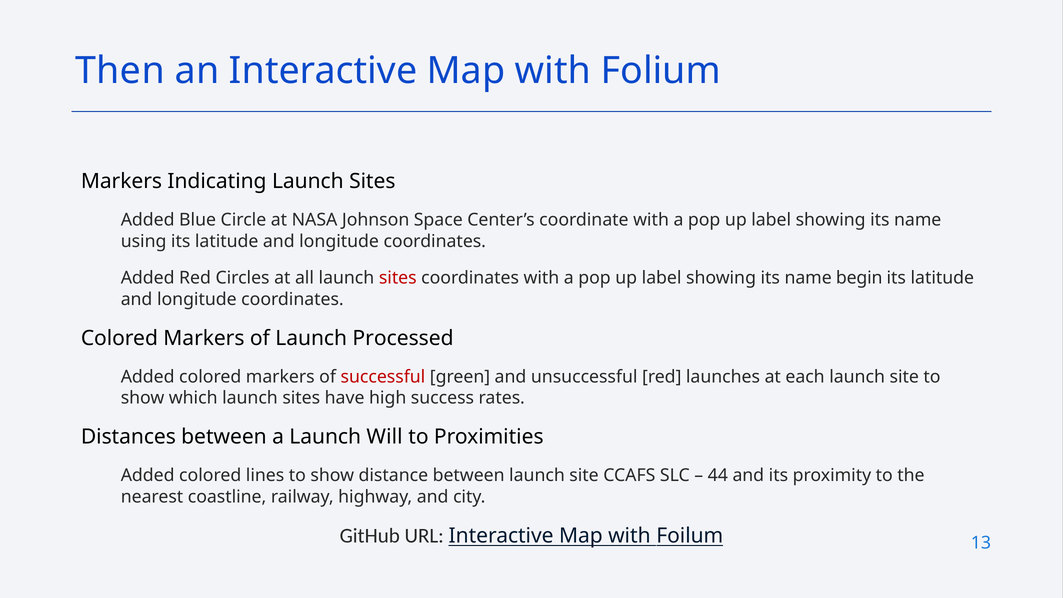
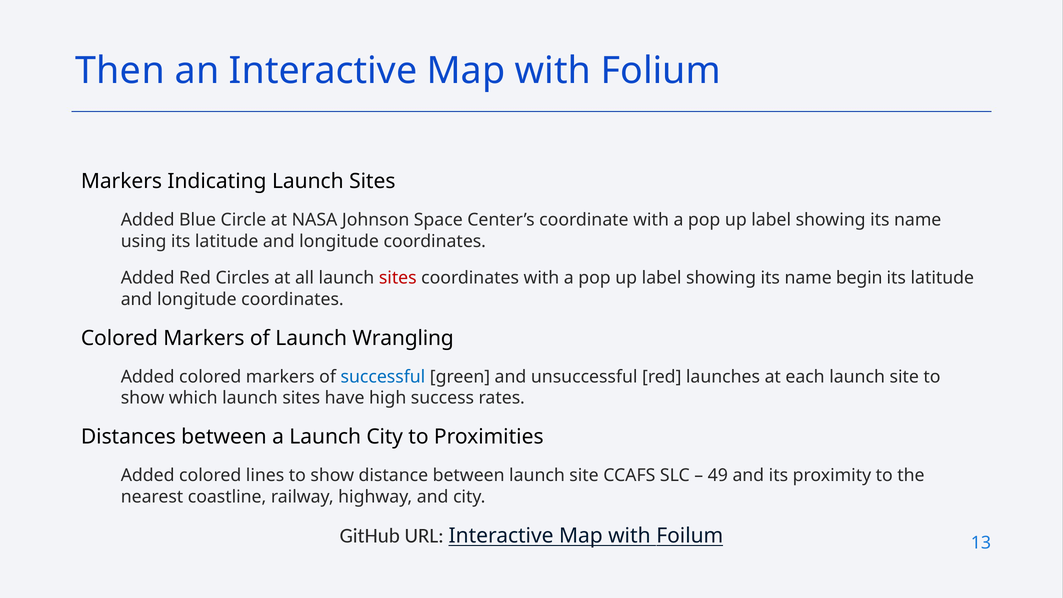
Processed: Processed -> Wrangling
successful colour: red -> blue
Launch Will: Will -> City
44: 44 -> 49
